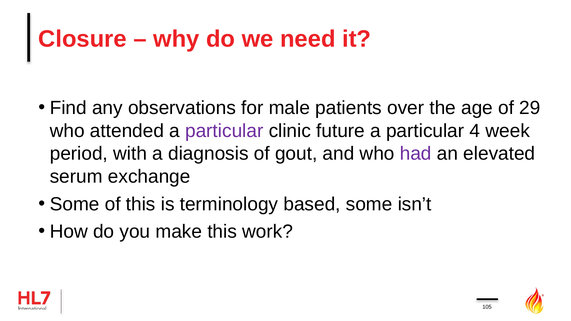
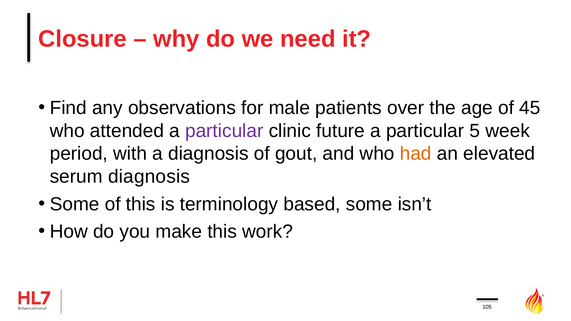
29: 29 -> 45
4: 4 -> 5
had colour: purple -> orange
serum exchange: exchange -> diagnosis
